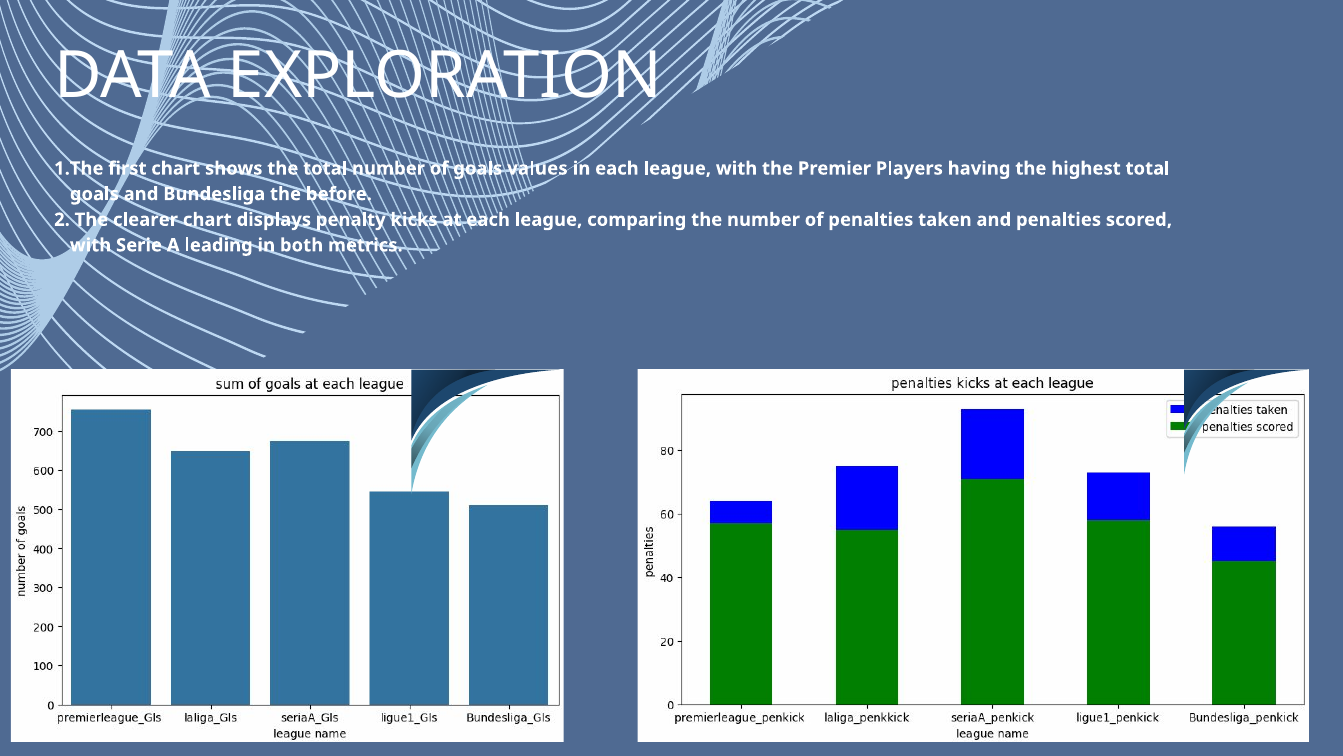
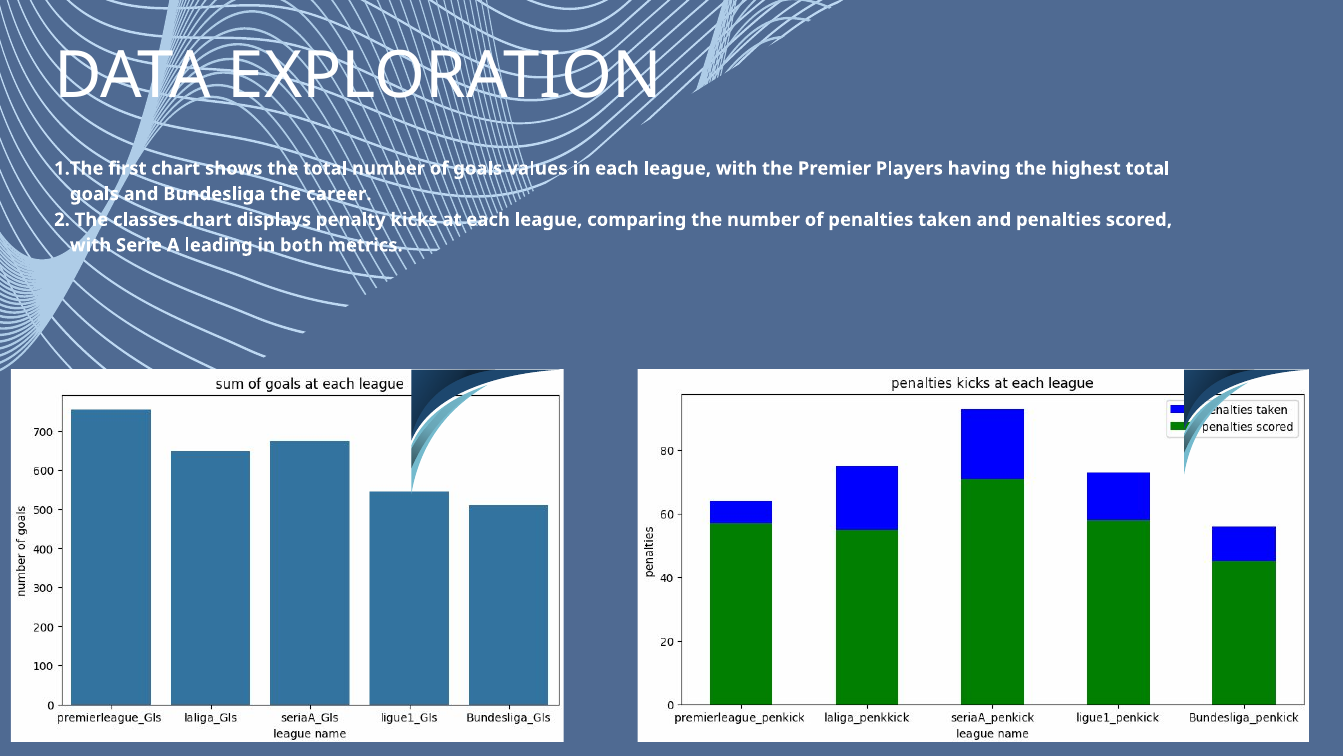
before: before -> career
clearer: clearer -> classes
